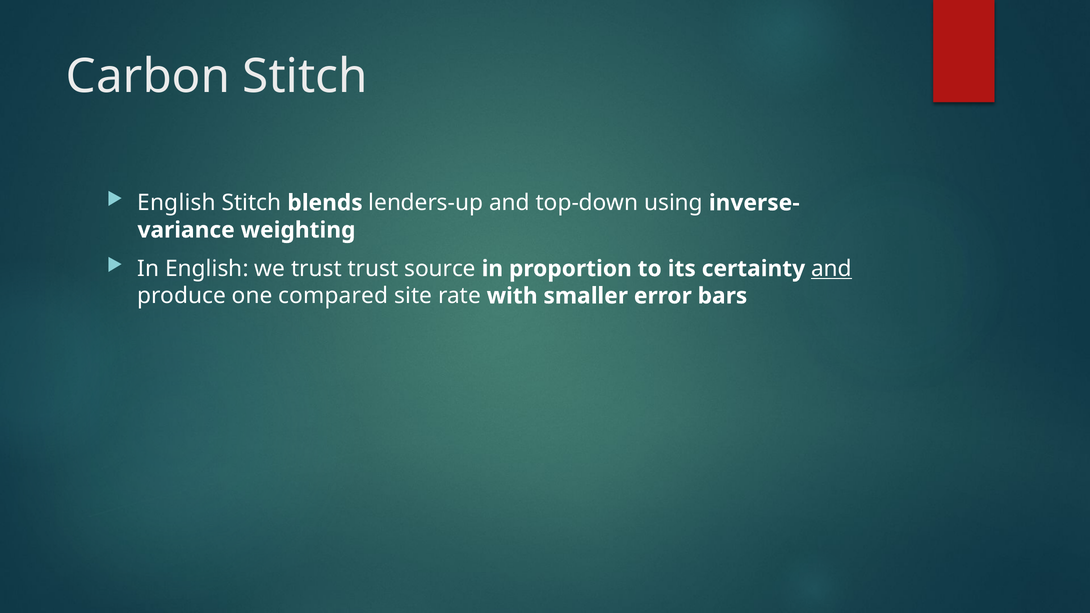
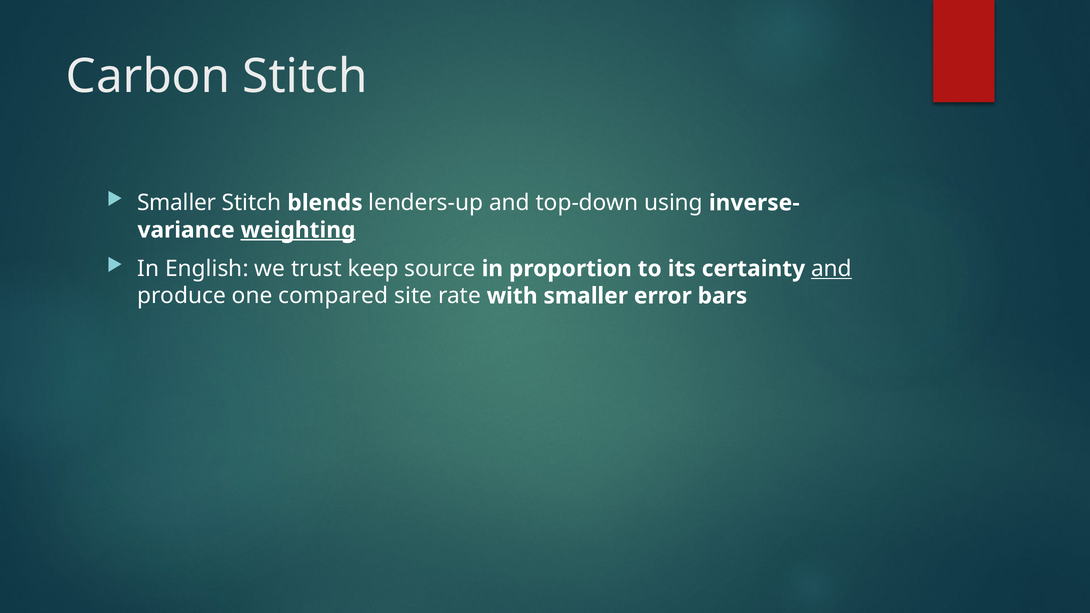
English at (177, 203): English -> Smaller
weighting underline: none -> present
trust trust: trust -> keep
